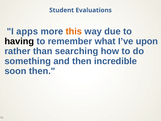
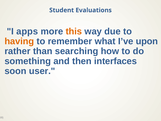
having colour: black -> orange
incredible: incredible -> interfaces
soon then: then -> user
